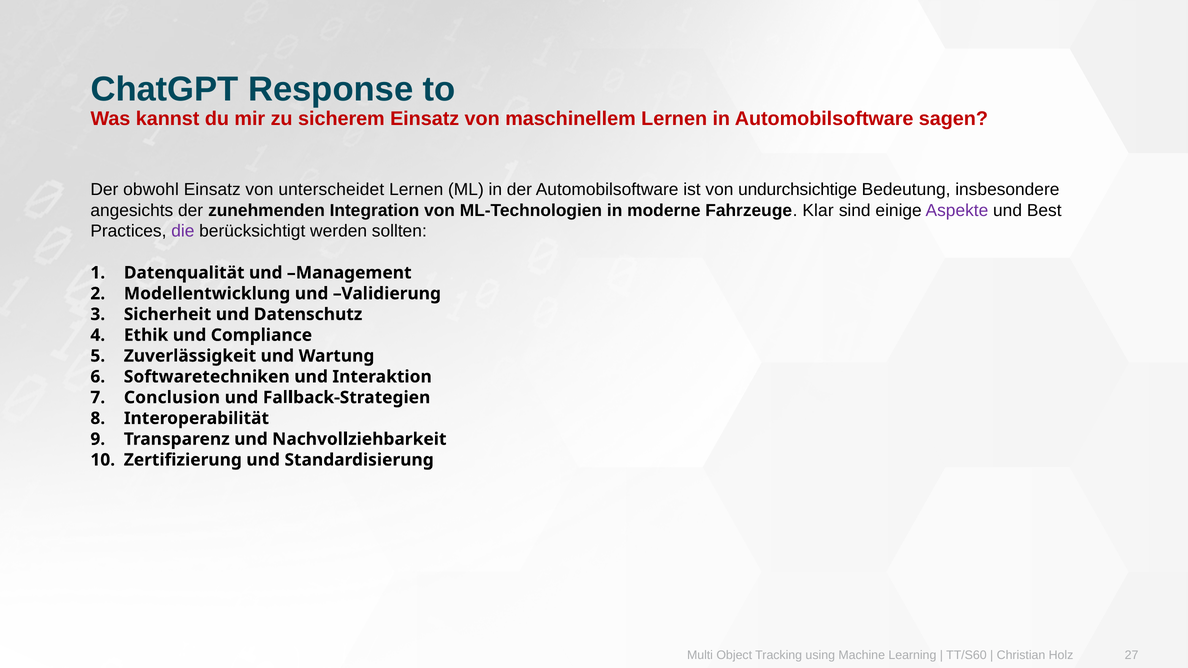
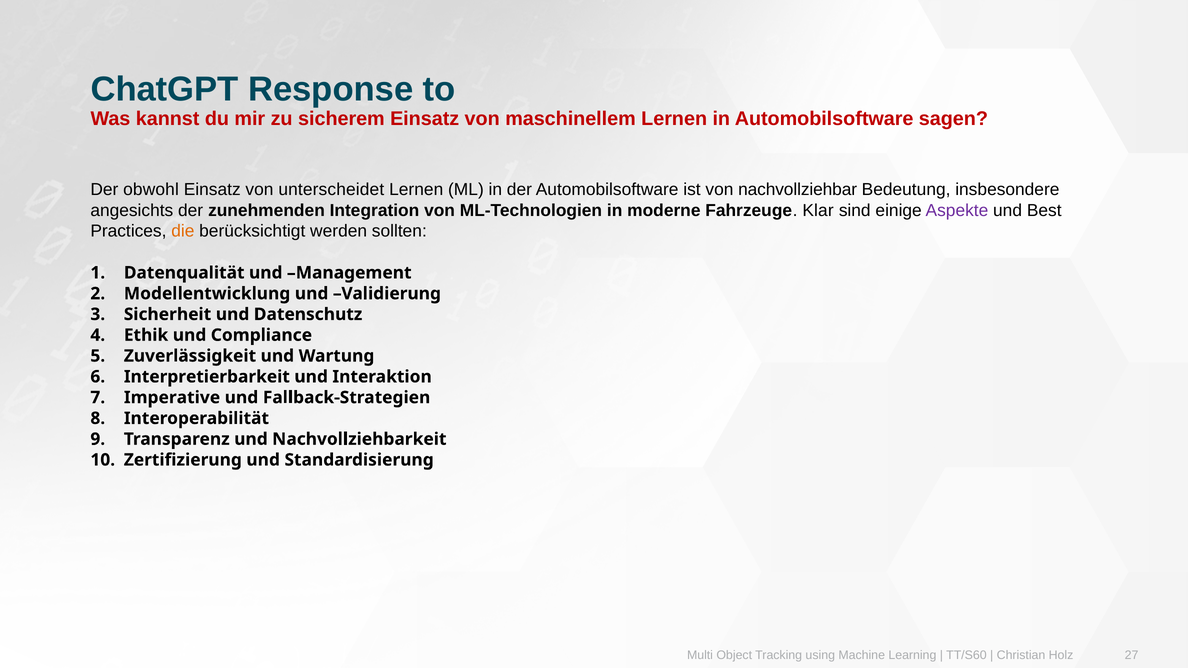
undurchsichtige: undurchsichtige -> nachvollziehbar
die colour: purple -> orange
Softwaretechniken: Softwaretechniken -> Interpretierbarkeit
Conclusion: Conclusion -> Imperative
